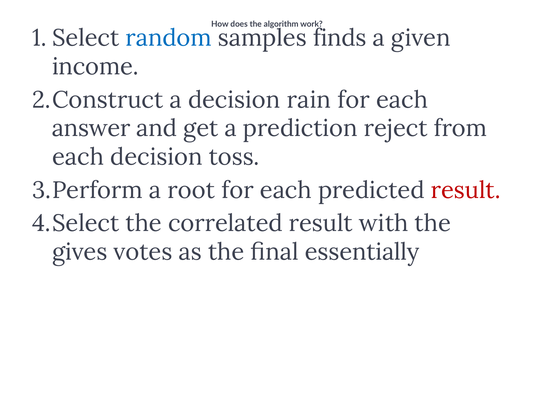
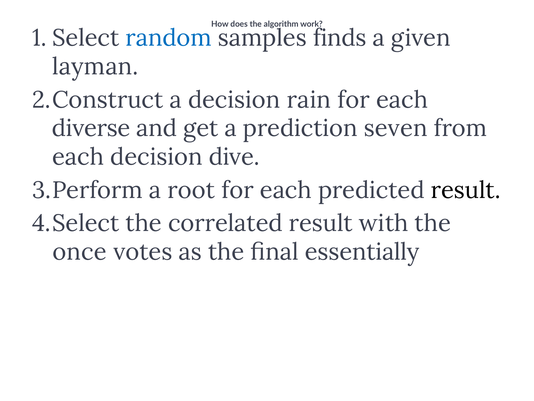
income: income -> layman
answer: answer -> diverse
reject: reject -> seven
toss: toss -> dive
result at (466, 190) colour: red -> black
gives: gives -> once
